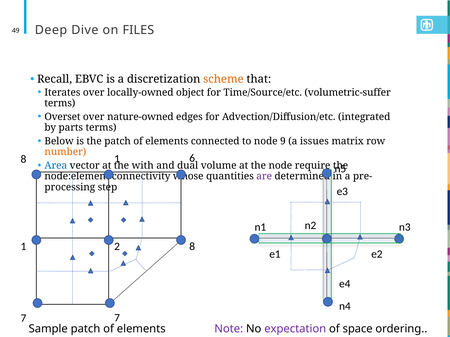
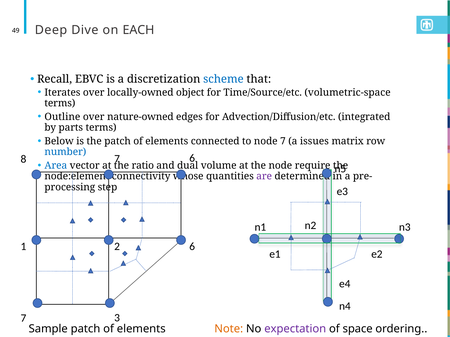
FILES: FILES -> EACH
scheme colour: orange -> blue
volumetric-suffer: volumetric-suffer -> volumetric-space
Overset: Overset -> Outline
node 9: 9 -> 7
number colour: orange -> blue
8 1: 1 -> 7
with: with -> ratio
2 8: 8 -> 6
7 7: 7 -> 3
Note colour: purple -> orange
